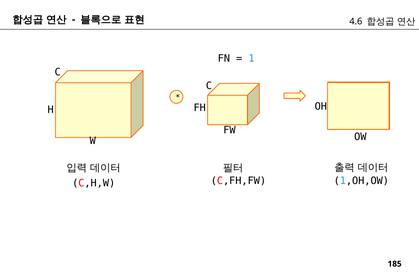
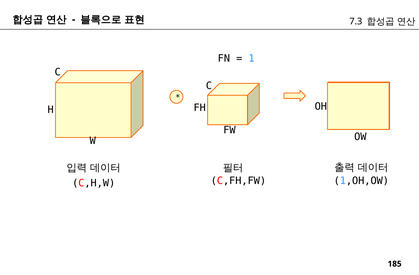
4.6: 4.6 -> 7.3
